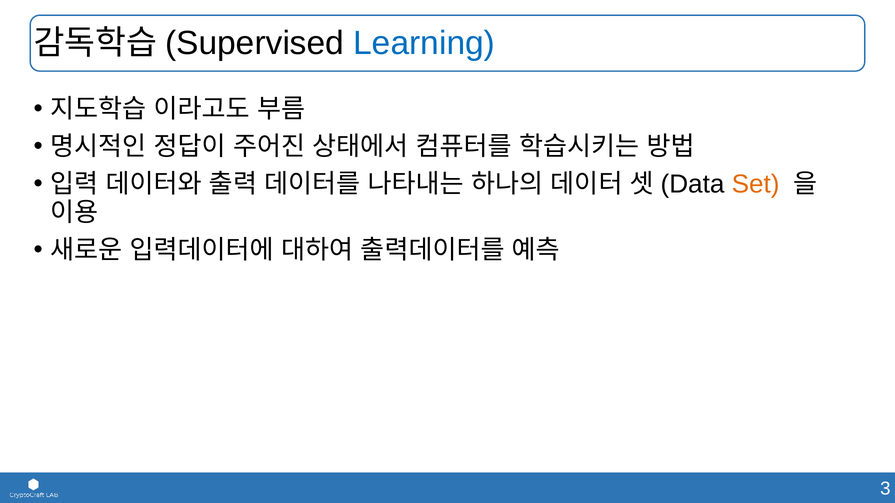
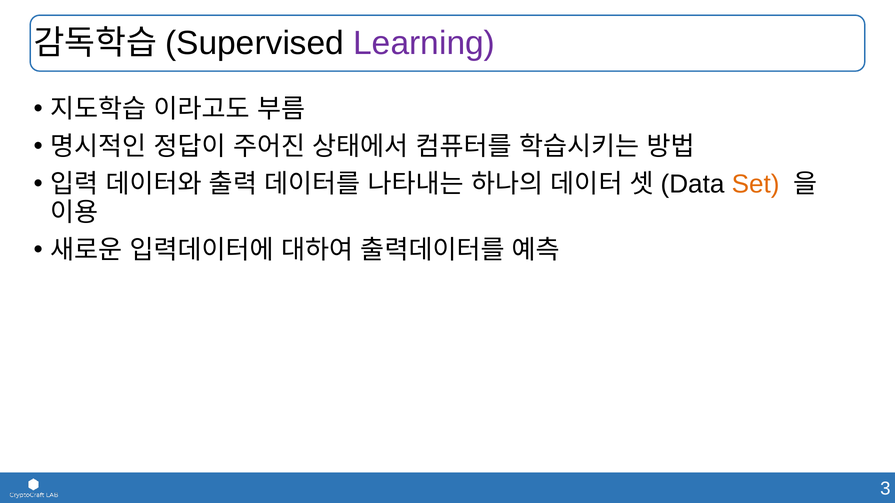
Learning colour: blue -> purple
